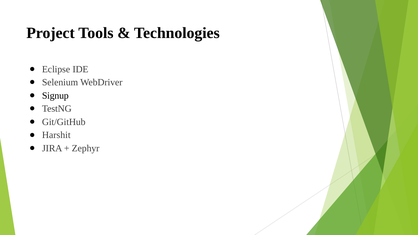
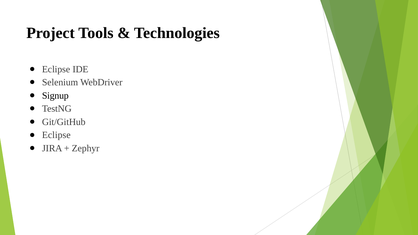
Harshit at (56, 135): Harshit -> Eclipse
